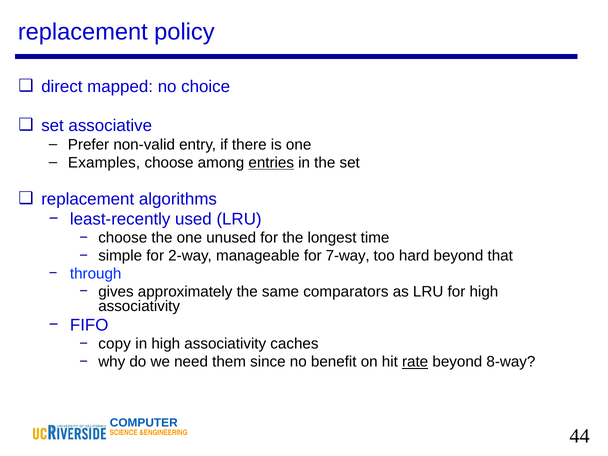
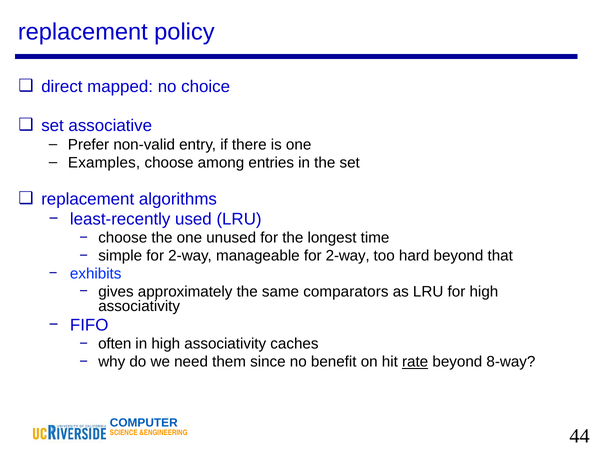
entries underline: present -> none
manageable for 7-way: 7-way -> 2-way
through: through -> exhibits
copy: copy -> often
